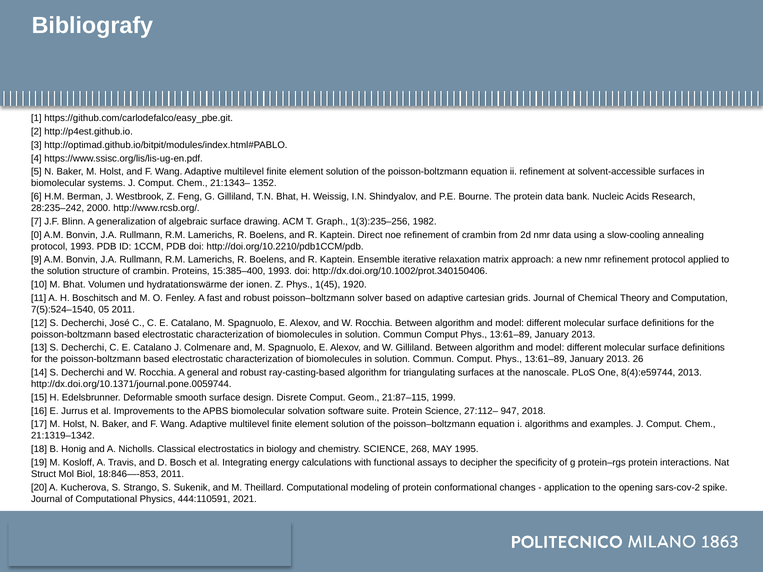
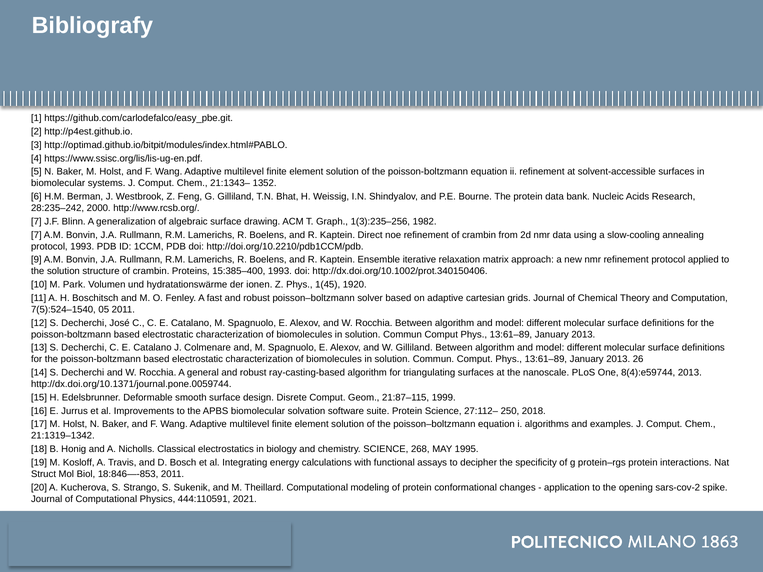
0 at (36, 235): 0 -> 7
M Bhat: Bhat -> Park
947: 947 -> 250
